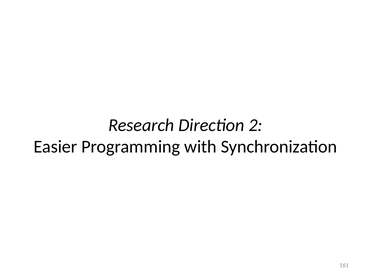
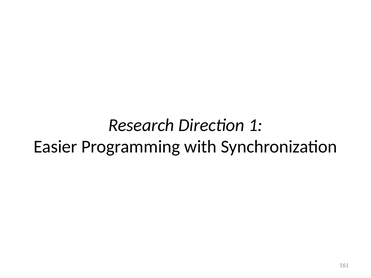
2: 2 -> 1
